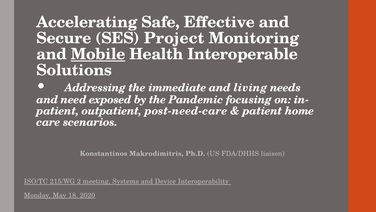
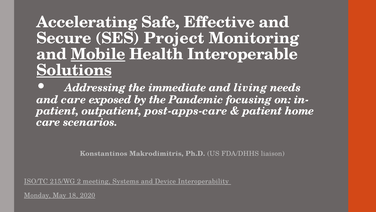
Solutions underline: none -> present
and need: need -> care
post-need-care: post-need-care -> post-apps-care
